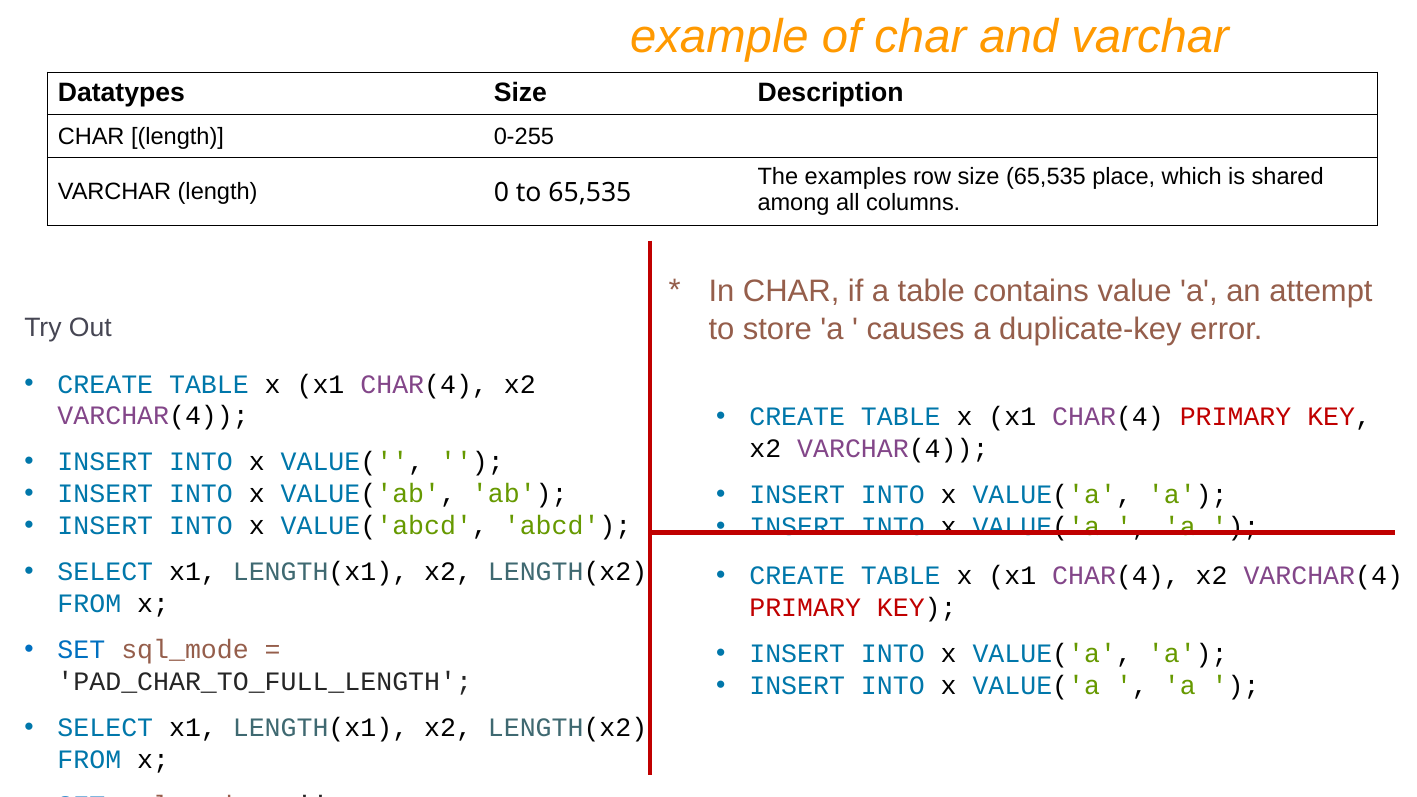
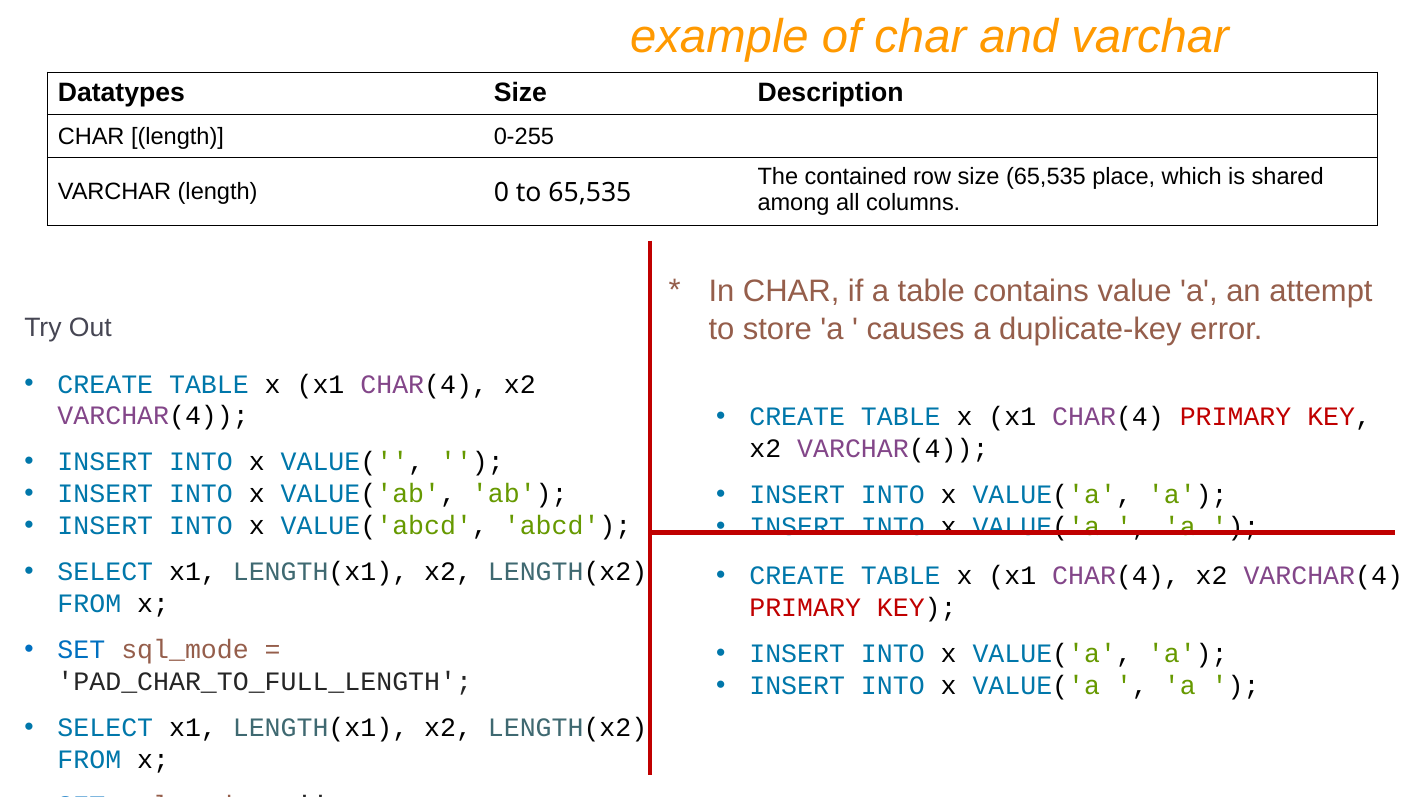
examples: examples -> contained
